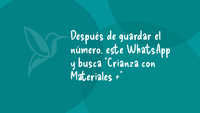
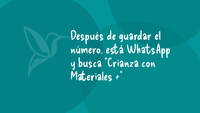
este: este -> está
